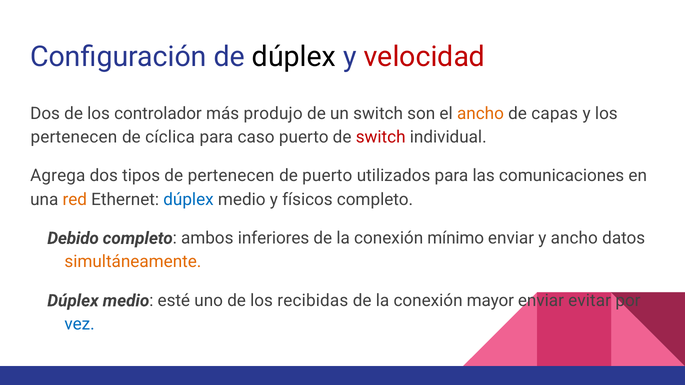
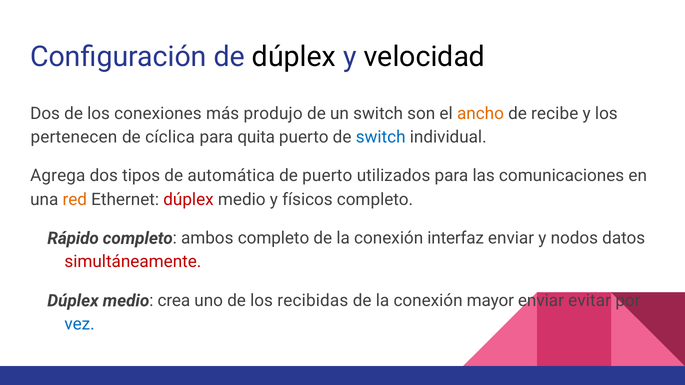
velocidad colour: red -> black
controlador: controlador -> conexiones
capas: capas -> recibe
caso: caso -> quita
switch at (381, 137) colour: red -> blue
de pertenecen: pertenecen -> automática
dúplex at (189, 200) colour: blue -> red
Debido: Debido -> Rápido
ambos inferiores: inferiores -> completo
mínimo: mínimo -> interfaz
y ancho: ancho -> nodos
simultáneamente colour: orange -> red
esté: esté -> crea
